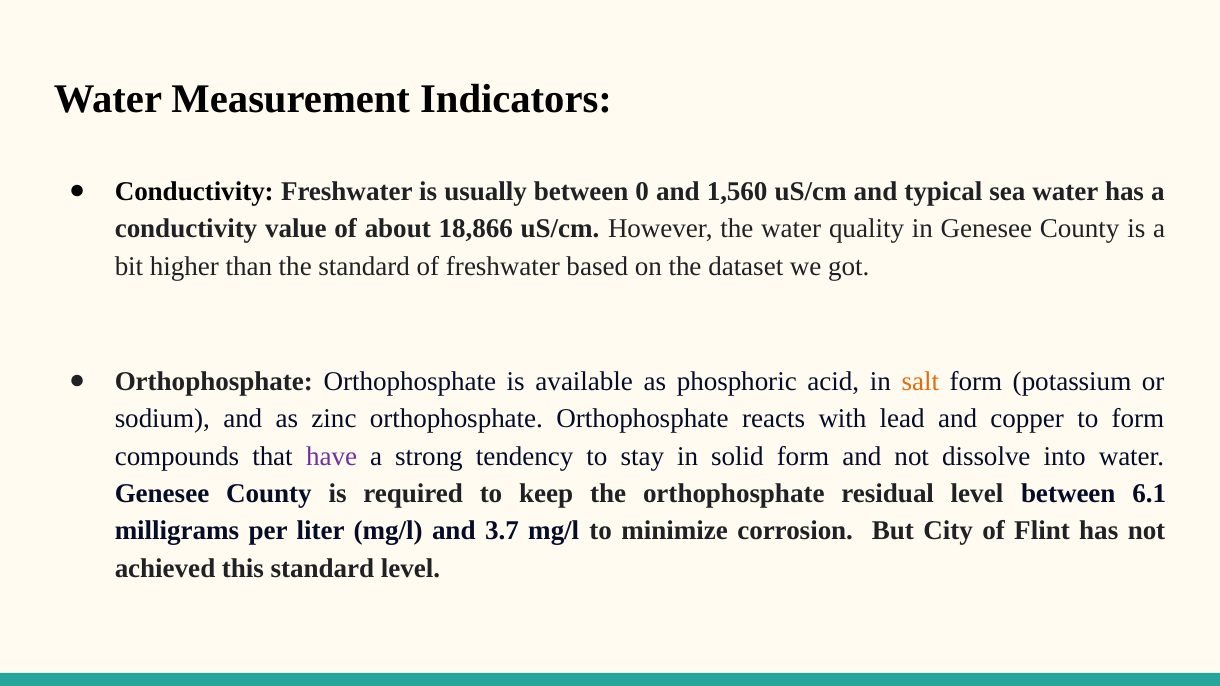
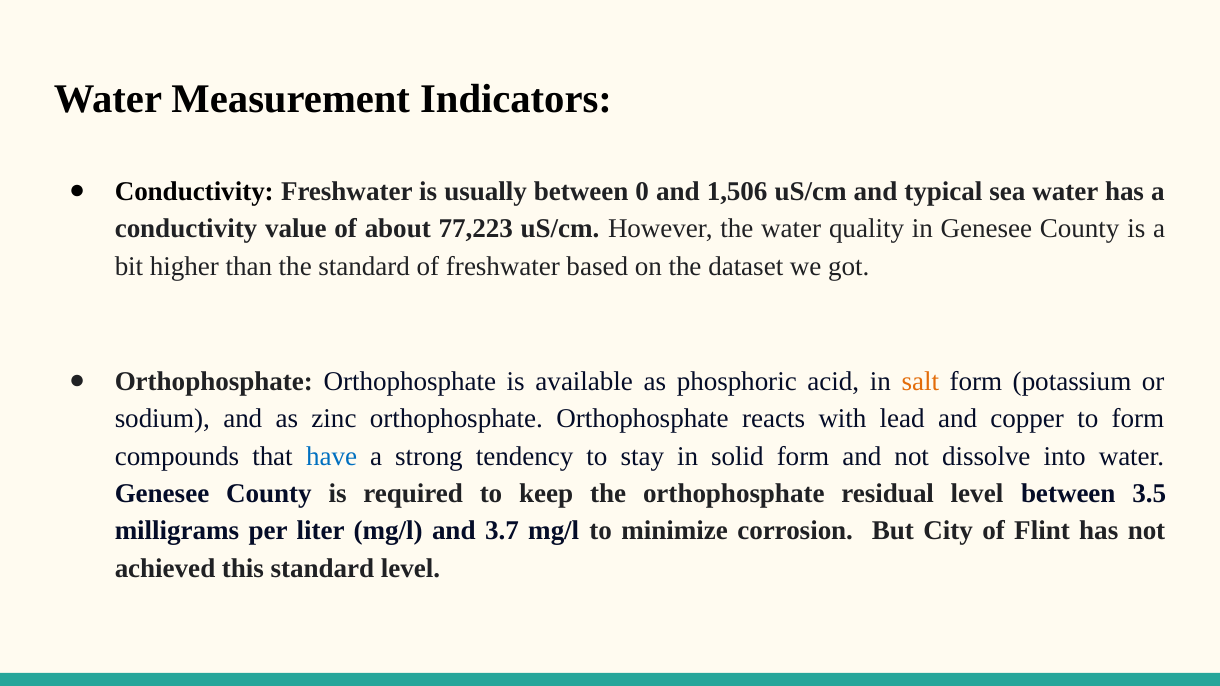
1,560: 1,560 -> 1,506
18,866: 18,866 -> 77,223
have colour: purple -> blue
6.1: 6.1 -> 3.5
